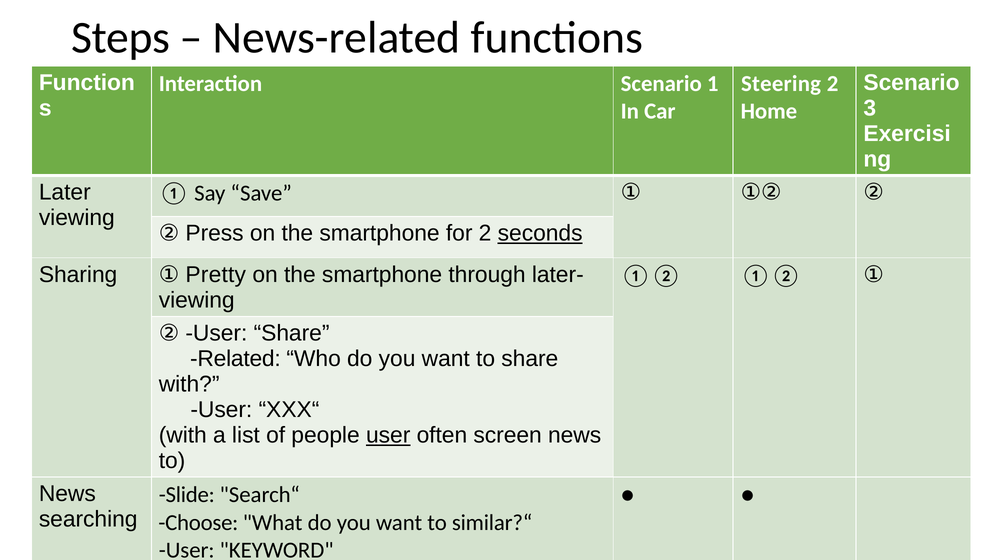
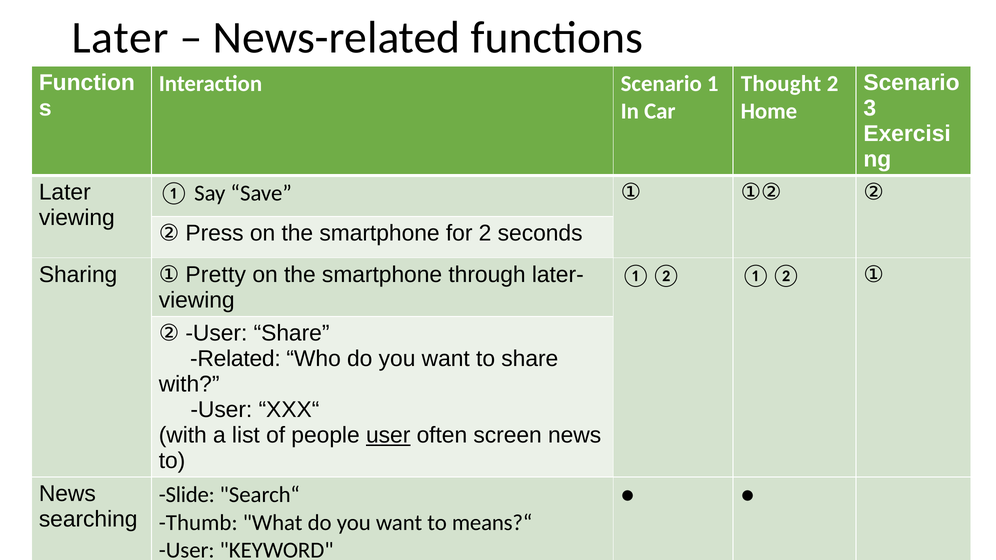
Steps at (121, 38): Steps -> Later
Steering: Steering -> Thought
seconds underline: present -> none
Choose: Choose -> Thumb
similar?“: similar?“ -> means?“
